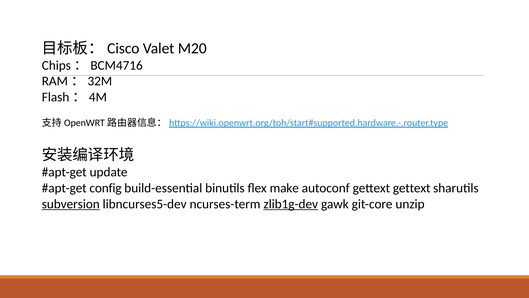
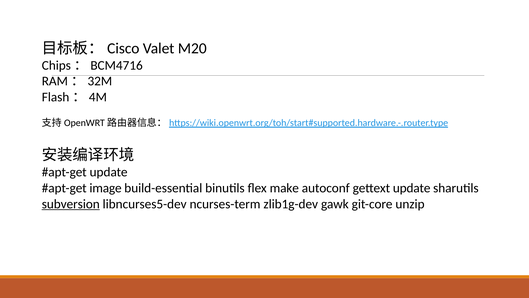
config: config -> image
gettext gettext: gettext -> update
zlib1g-dev underline: present -> none
